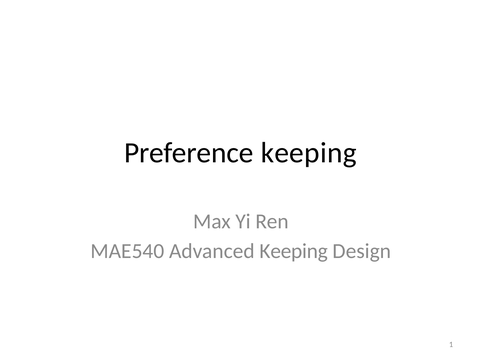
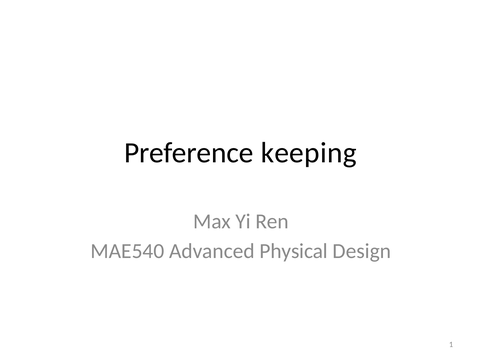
Advanced Keeping: Keeping -> Physical
